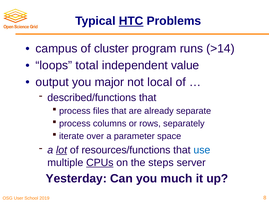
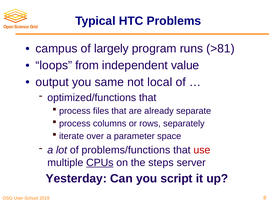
HTC underline: present -> none
cluster: cluster -> largely
>14: >14 -> >81
total: total -> from
major: major -> same
described/functions: described/functions -> optimized/functions
lot underline: present -> none
resources/functions: resources/functions -> problems/functions
use colour: blue -> red
much: much -> script
